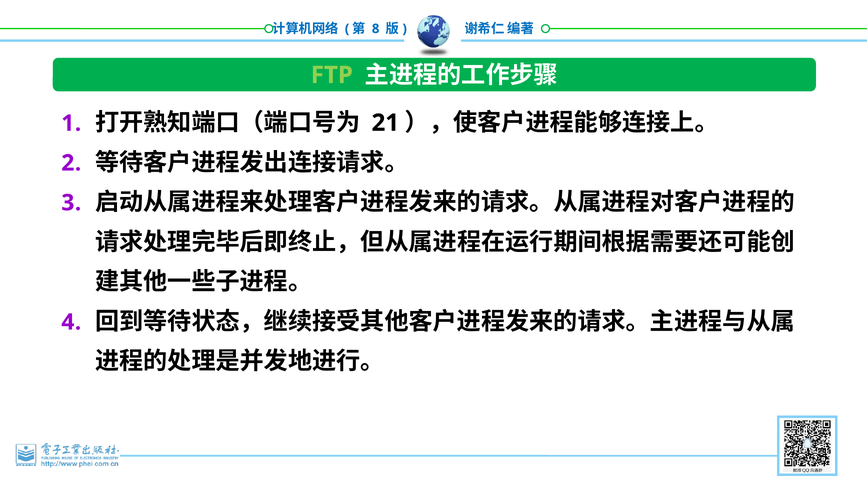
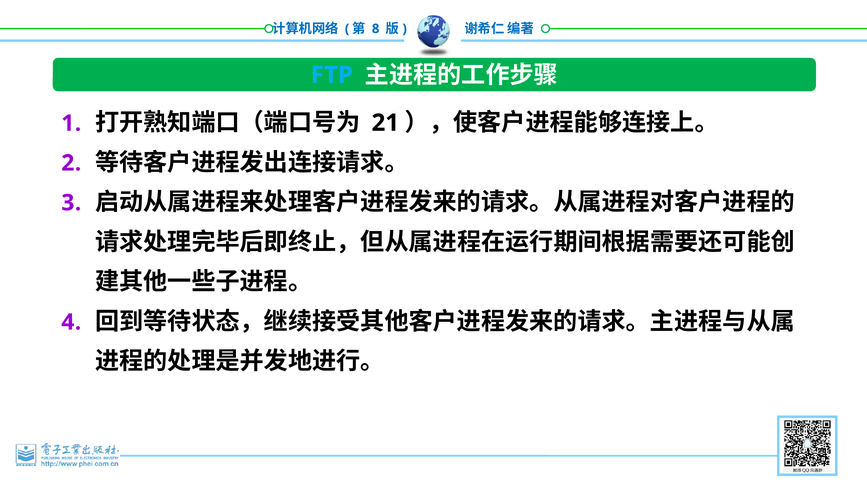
FTP colour: light green -> light blue
